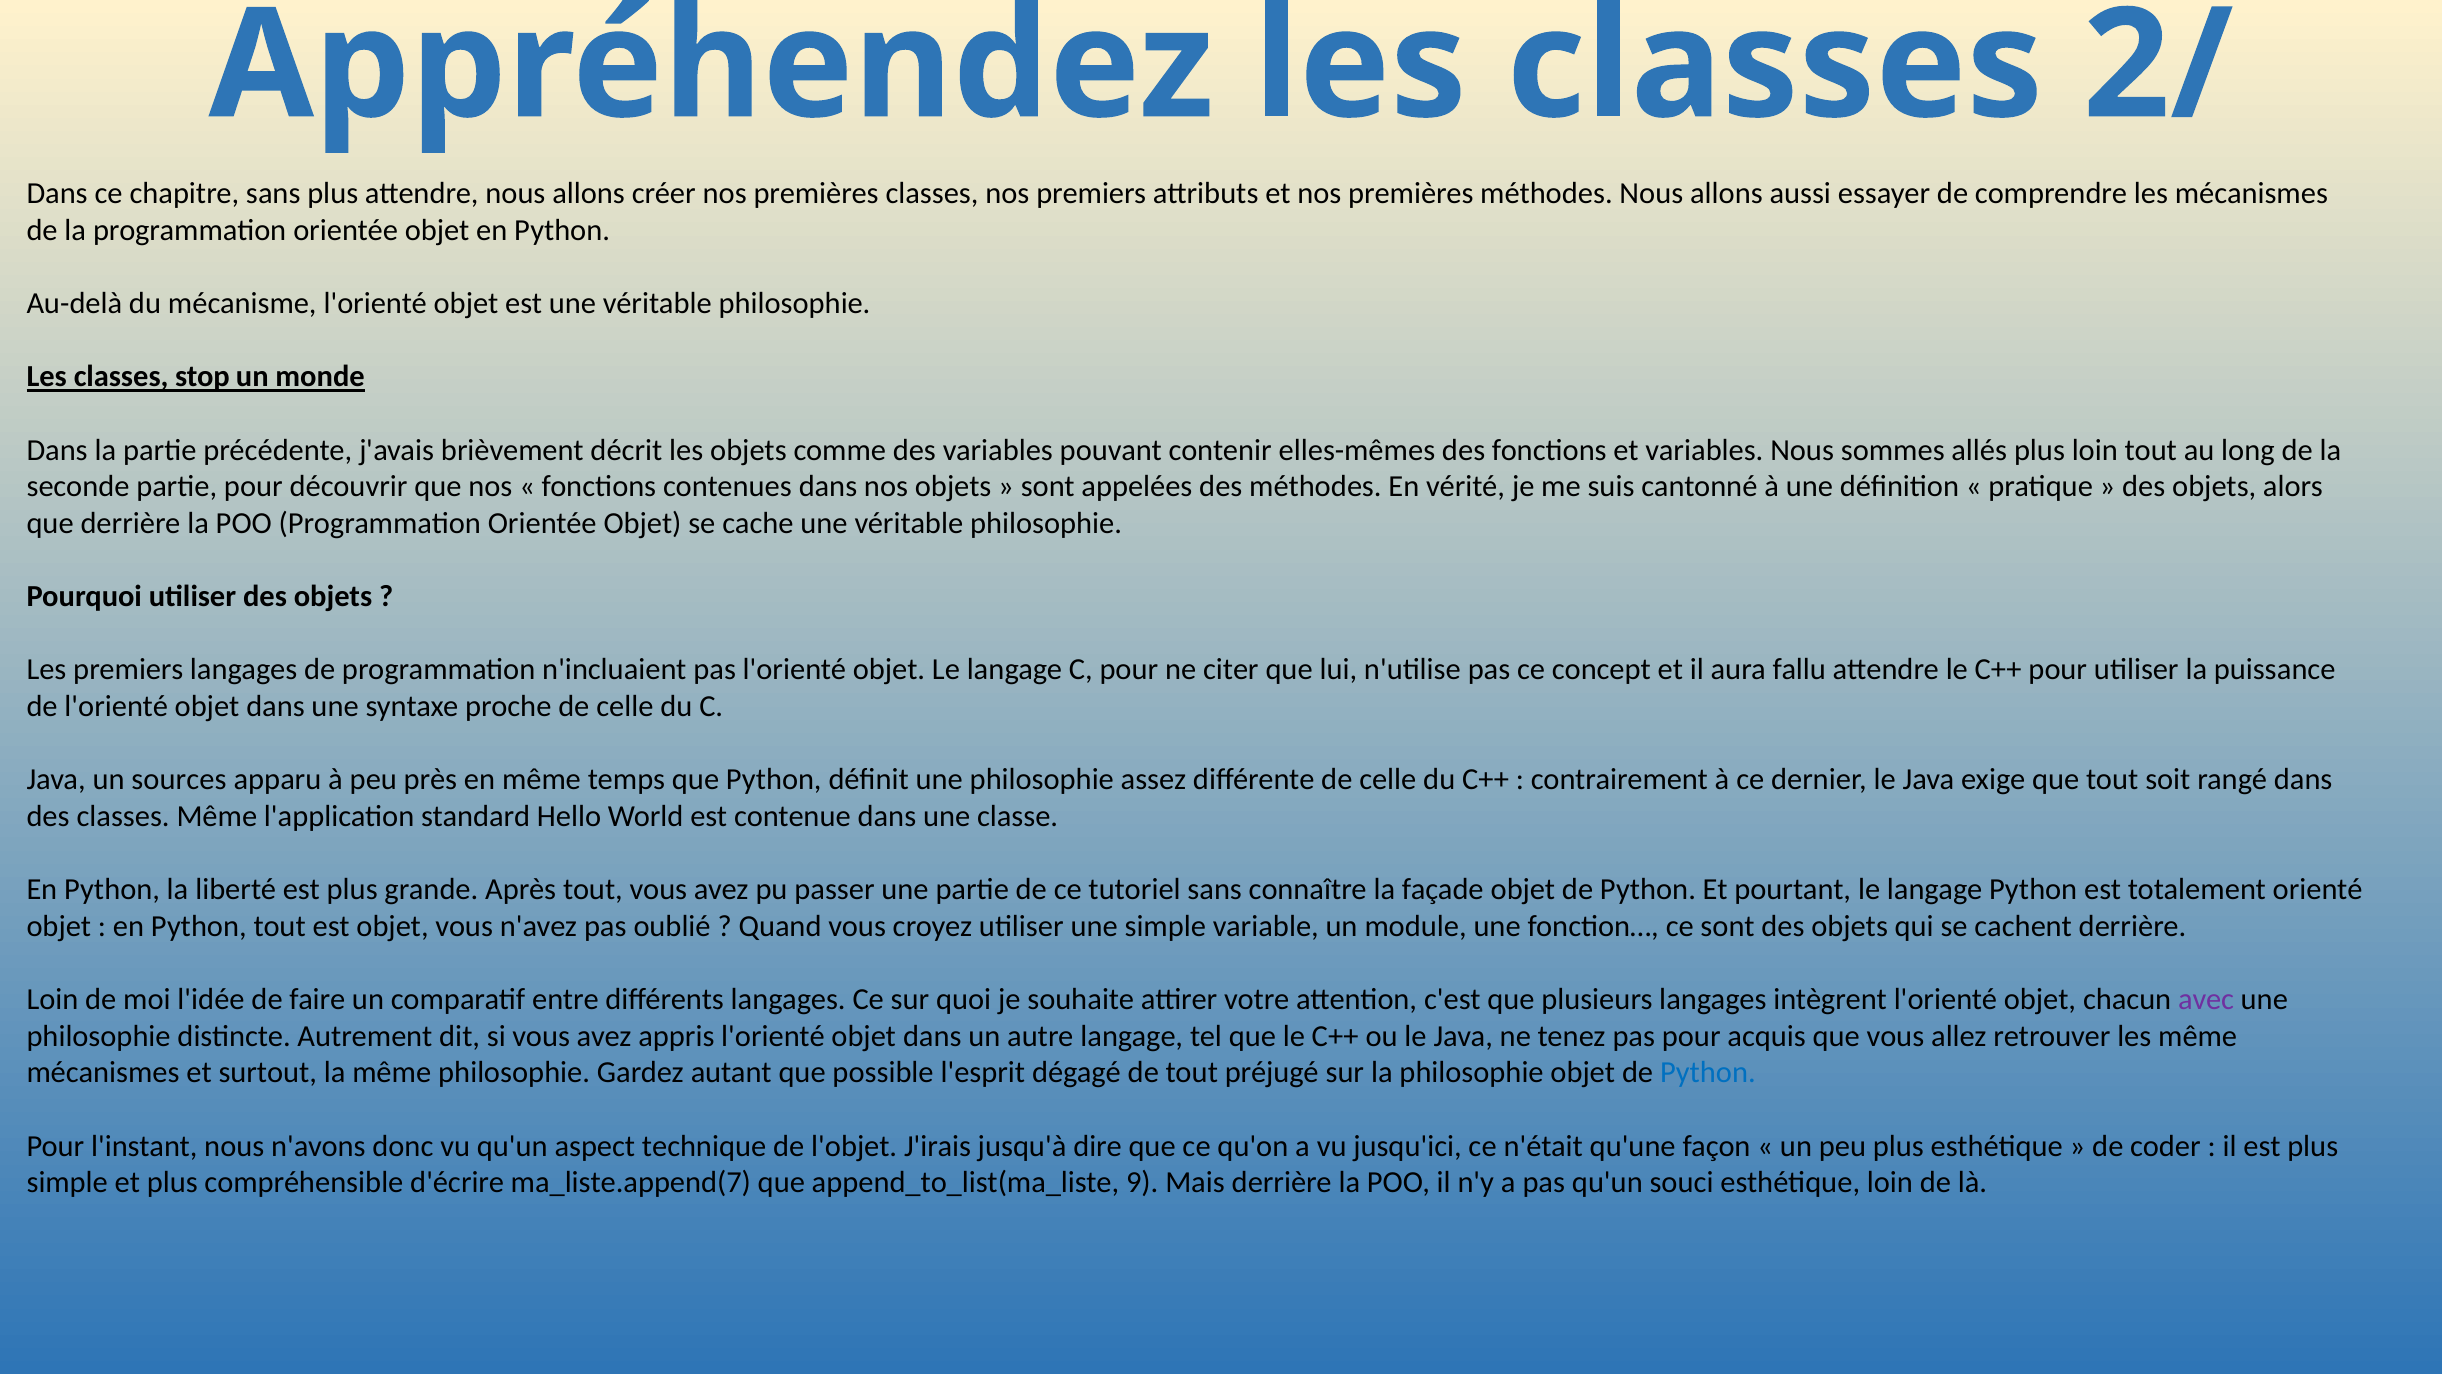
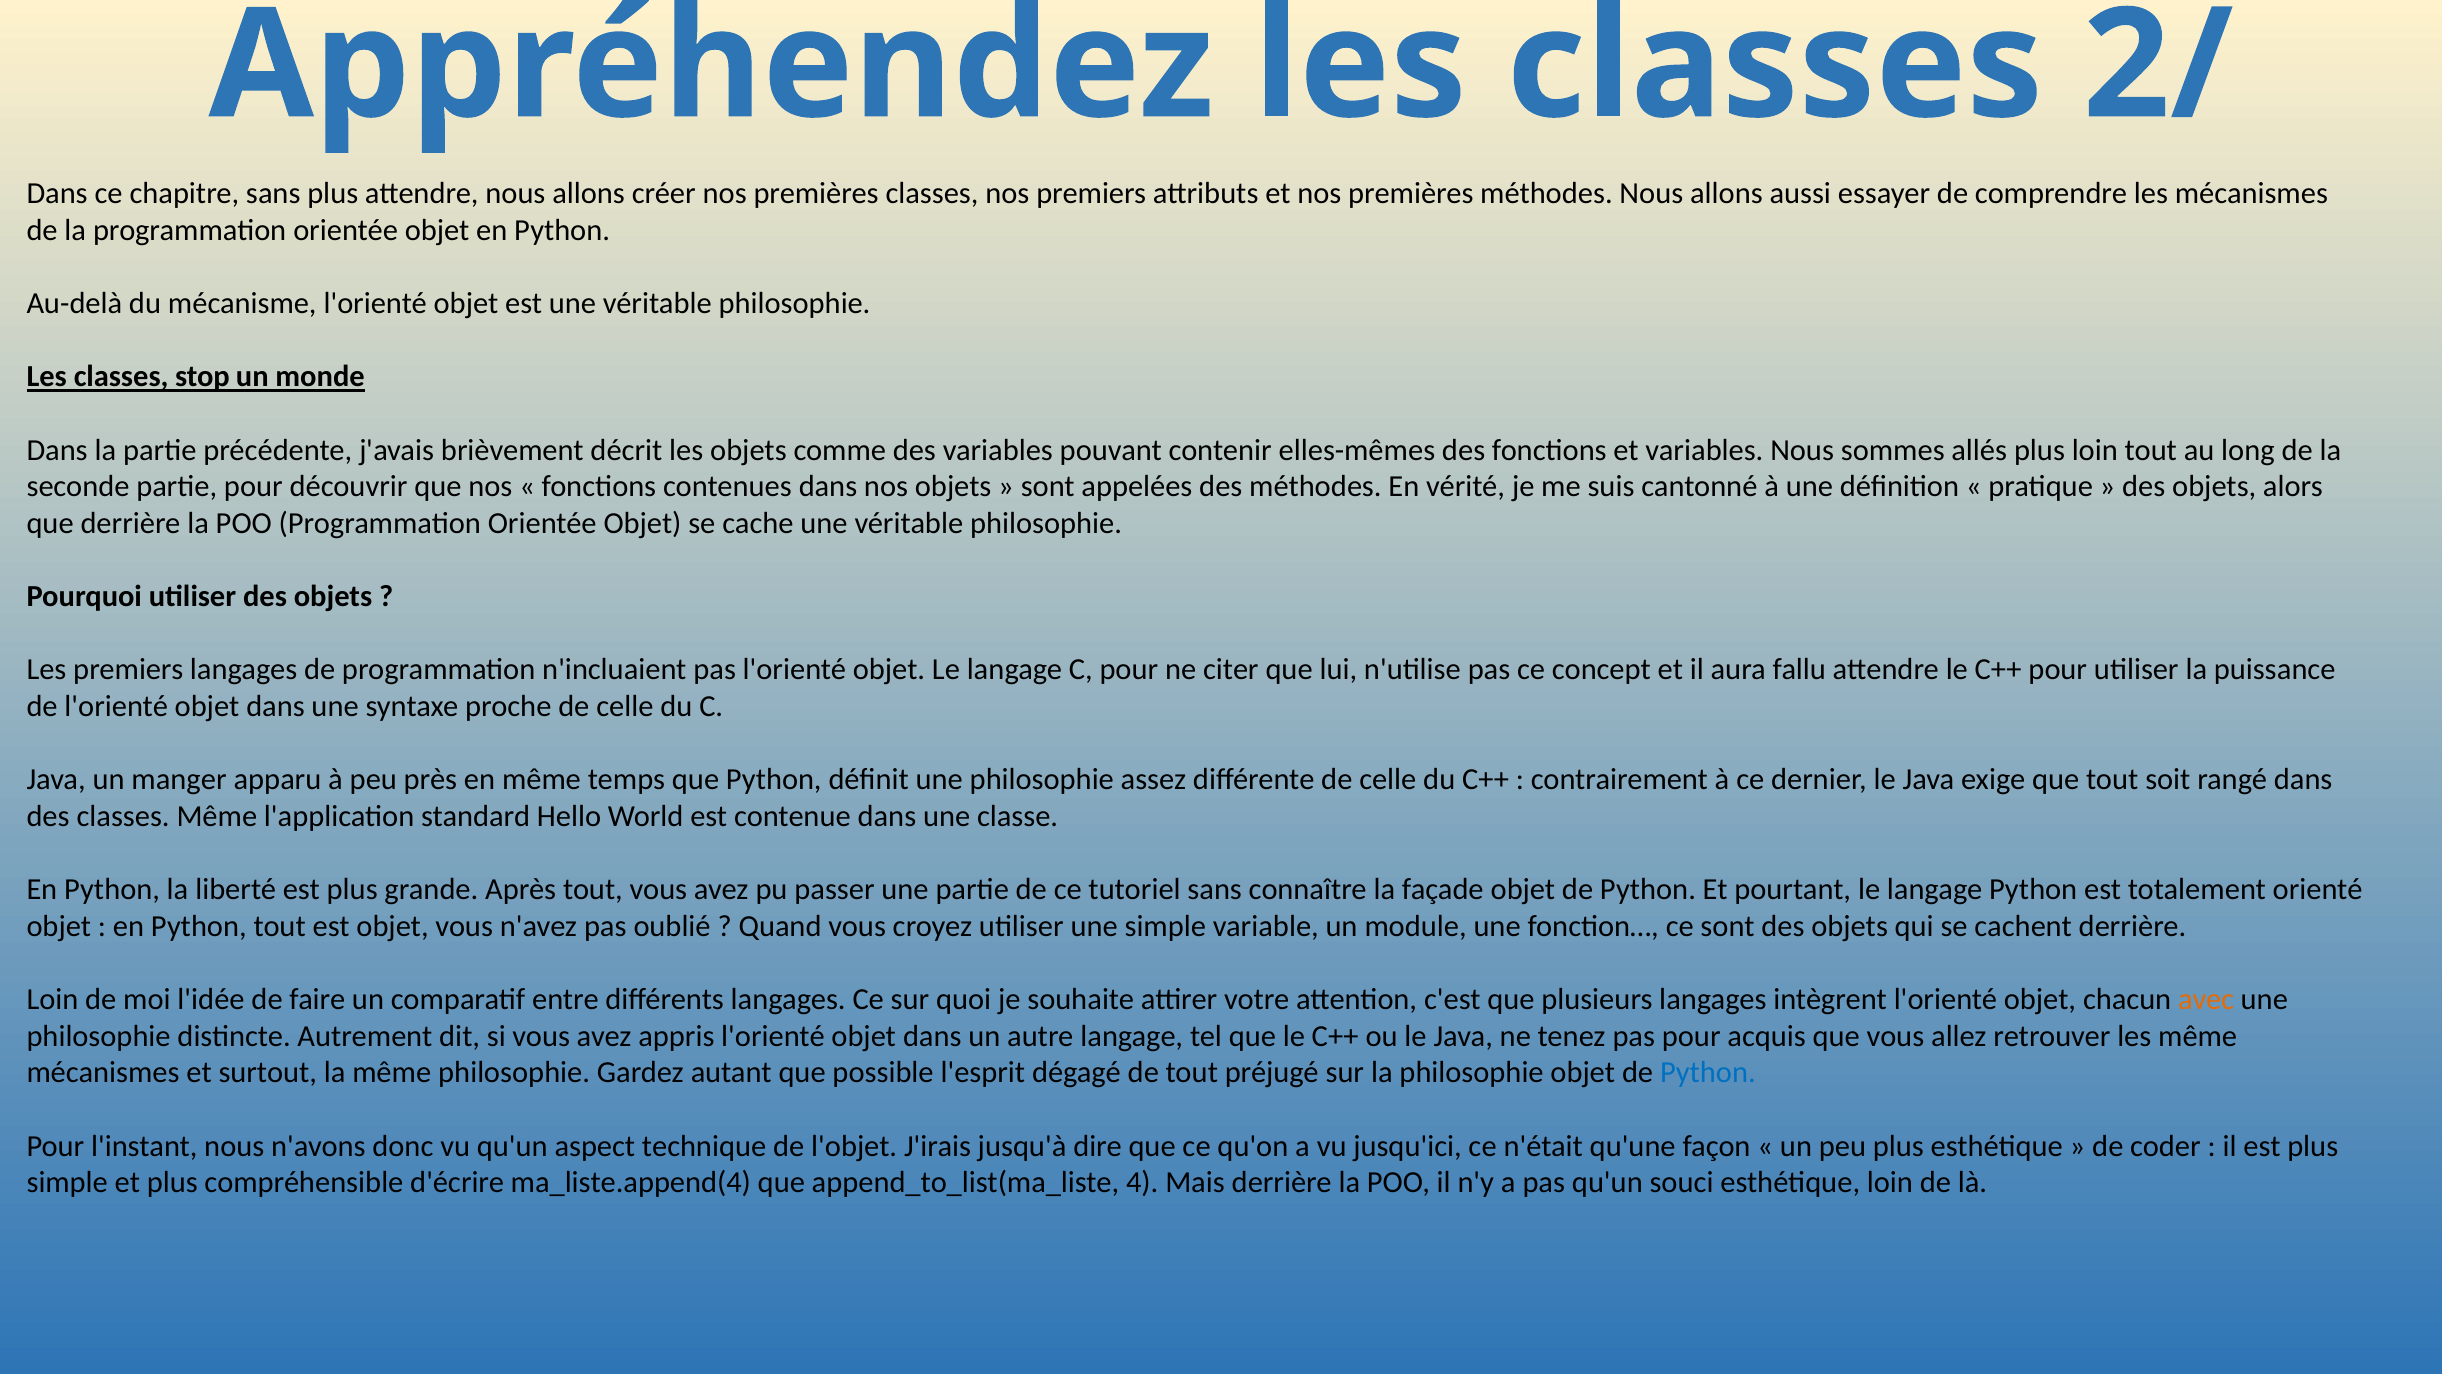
sources: sources -> manger
avec colour: purple -> orange
ma_liste.append(7: ma_liste.append(7 -> ma_liste.append(4
9: 9 -> 4
